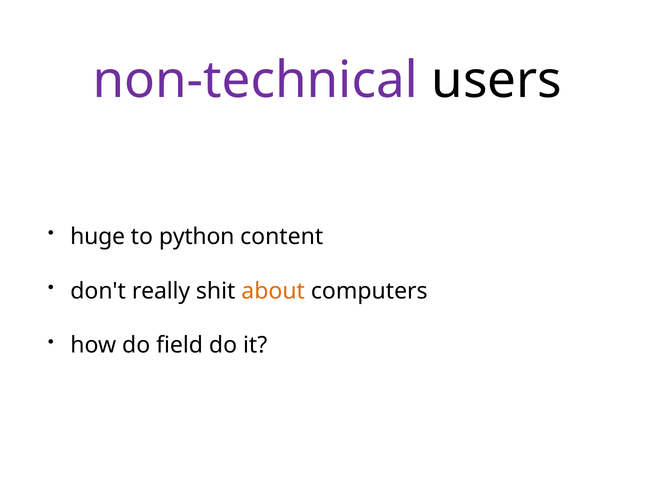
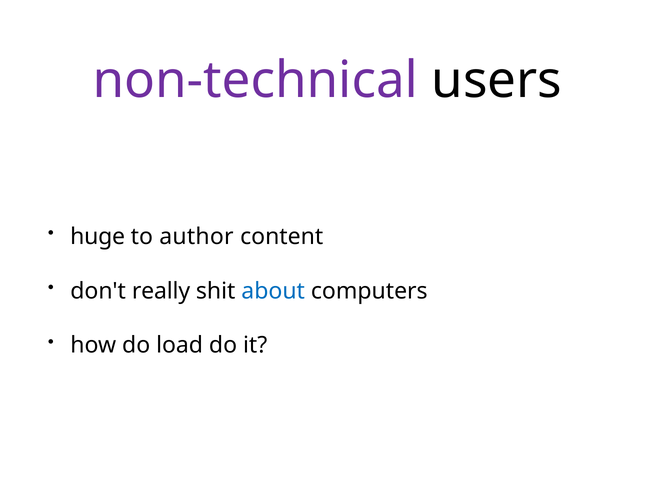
python: python -> author
about colour: orange -> blue
field: field -> load
